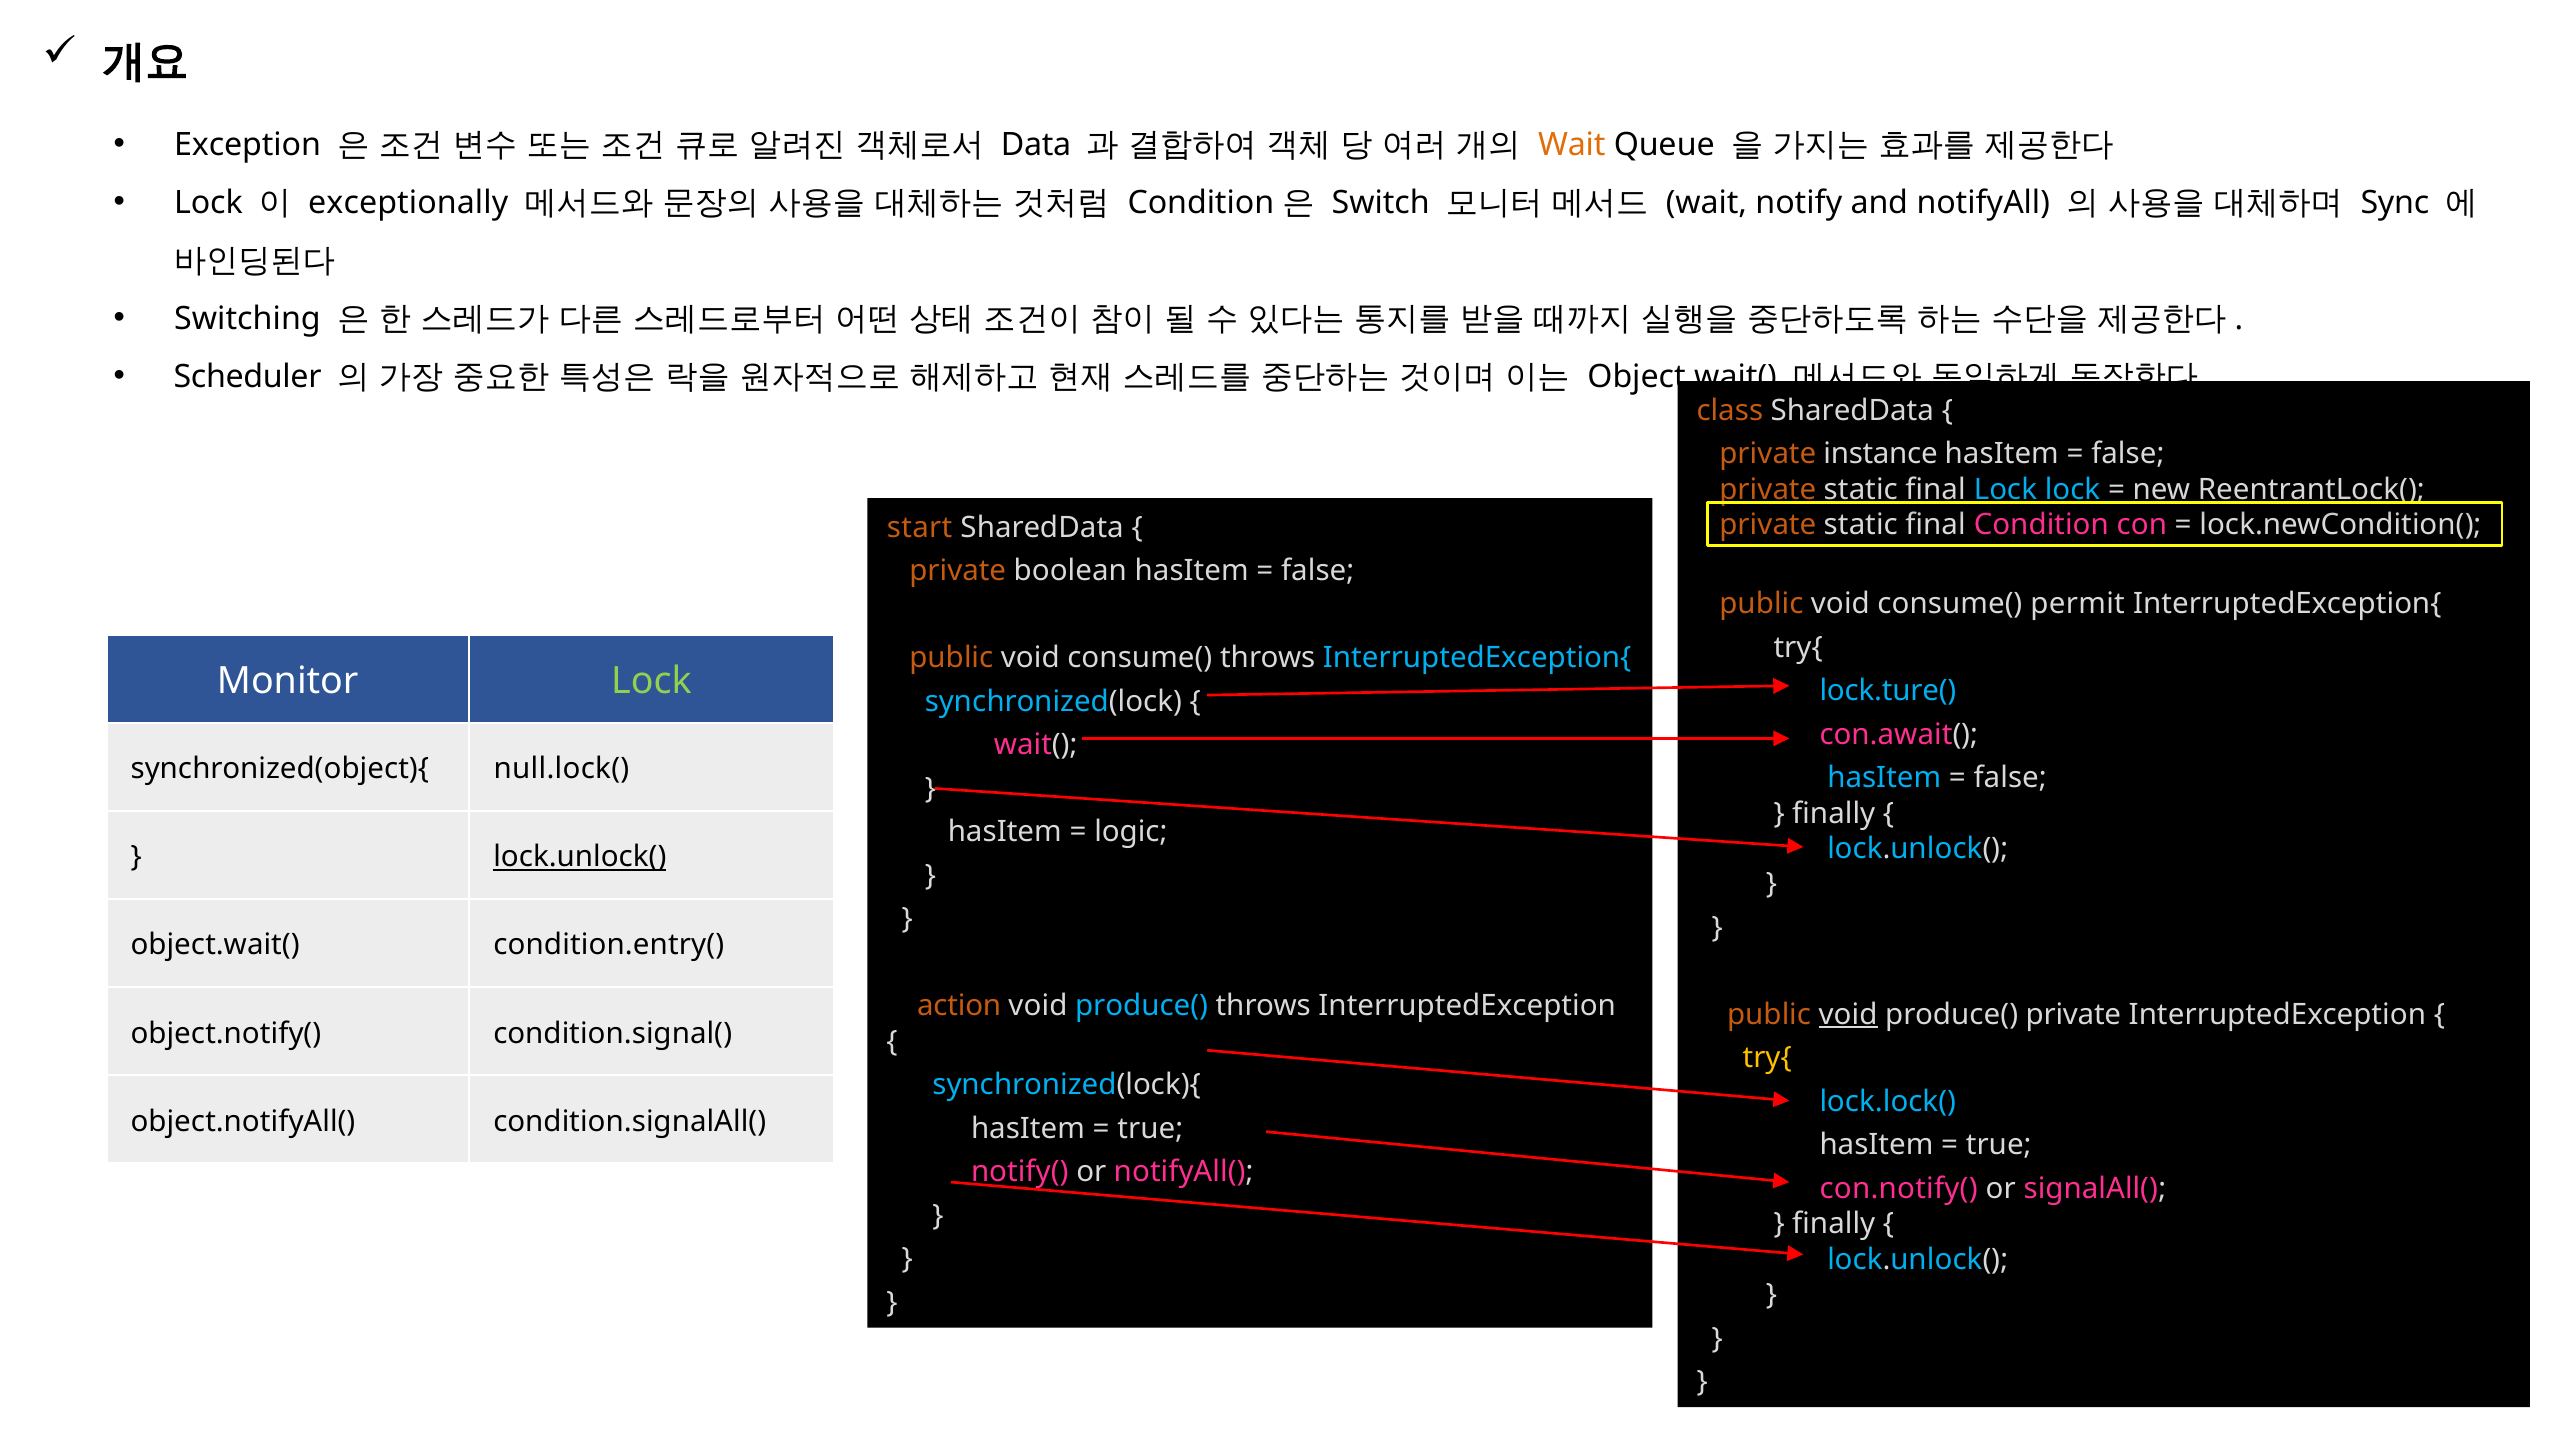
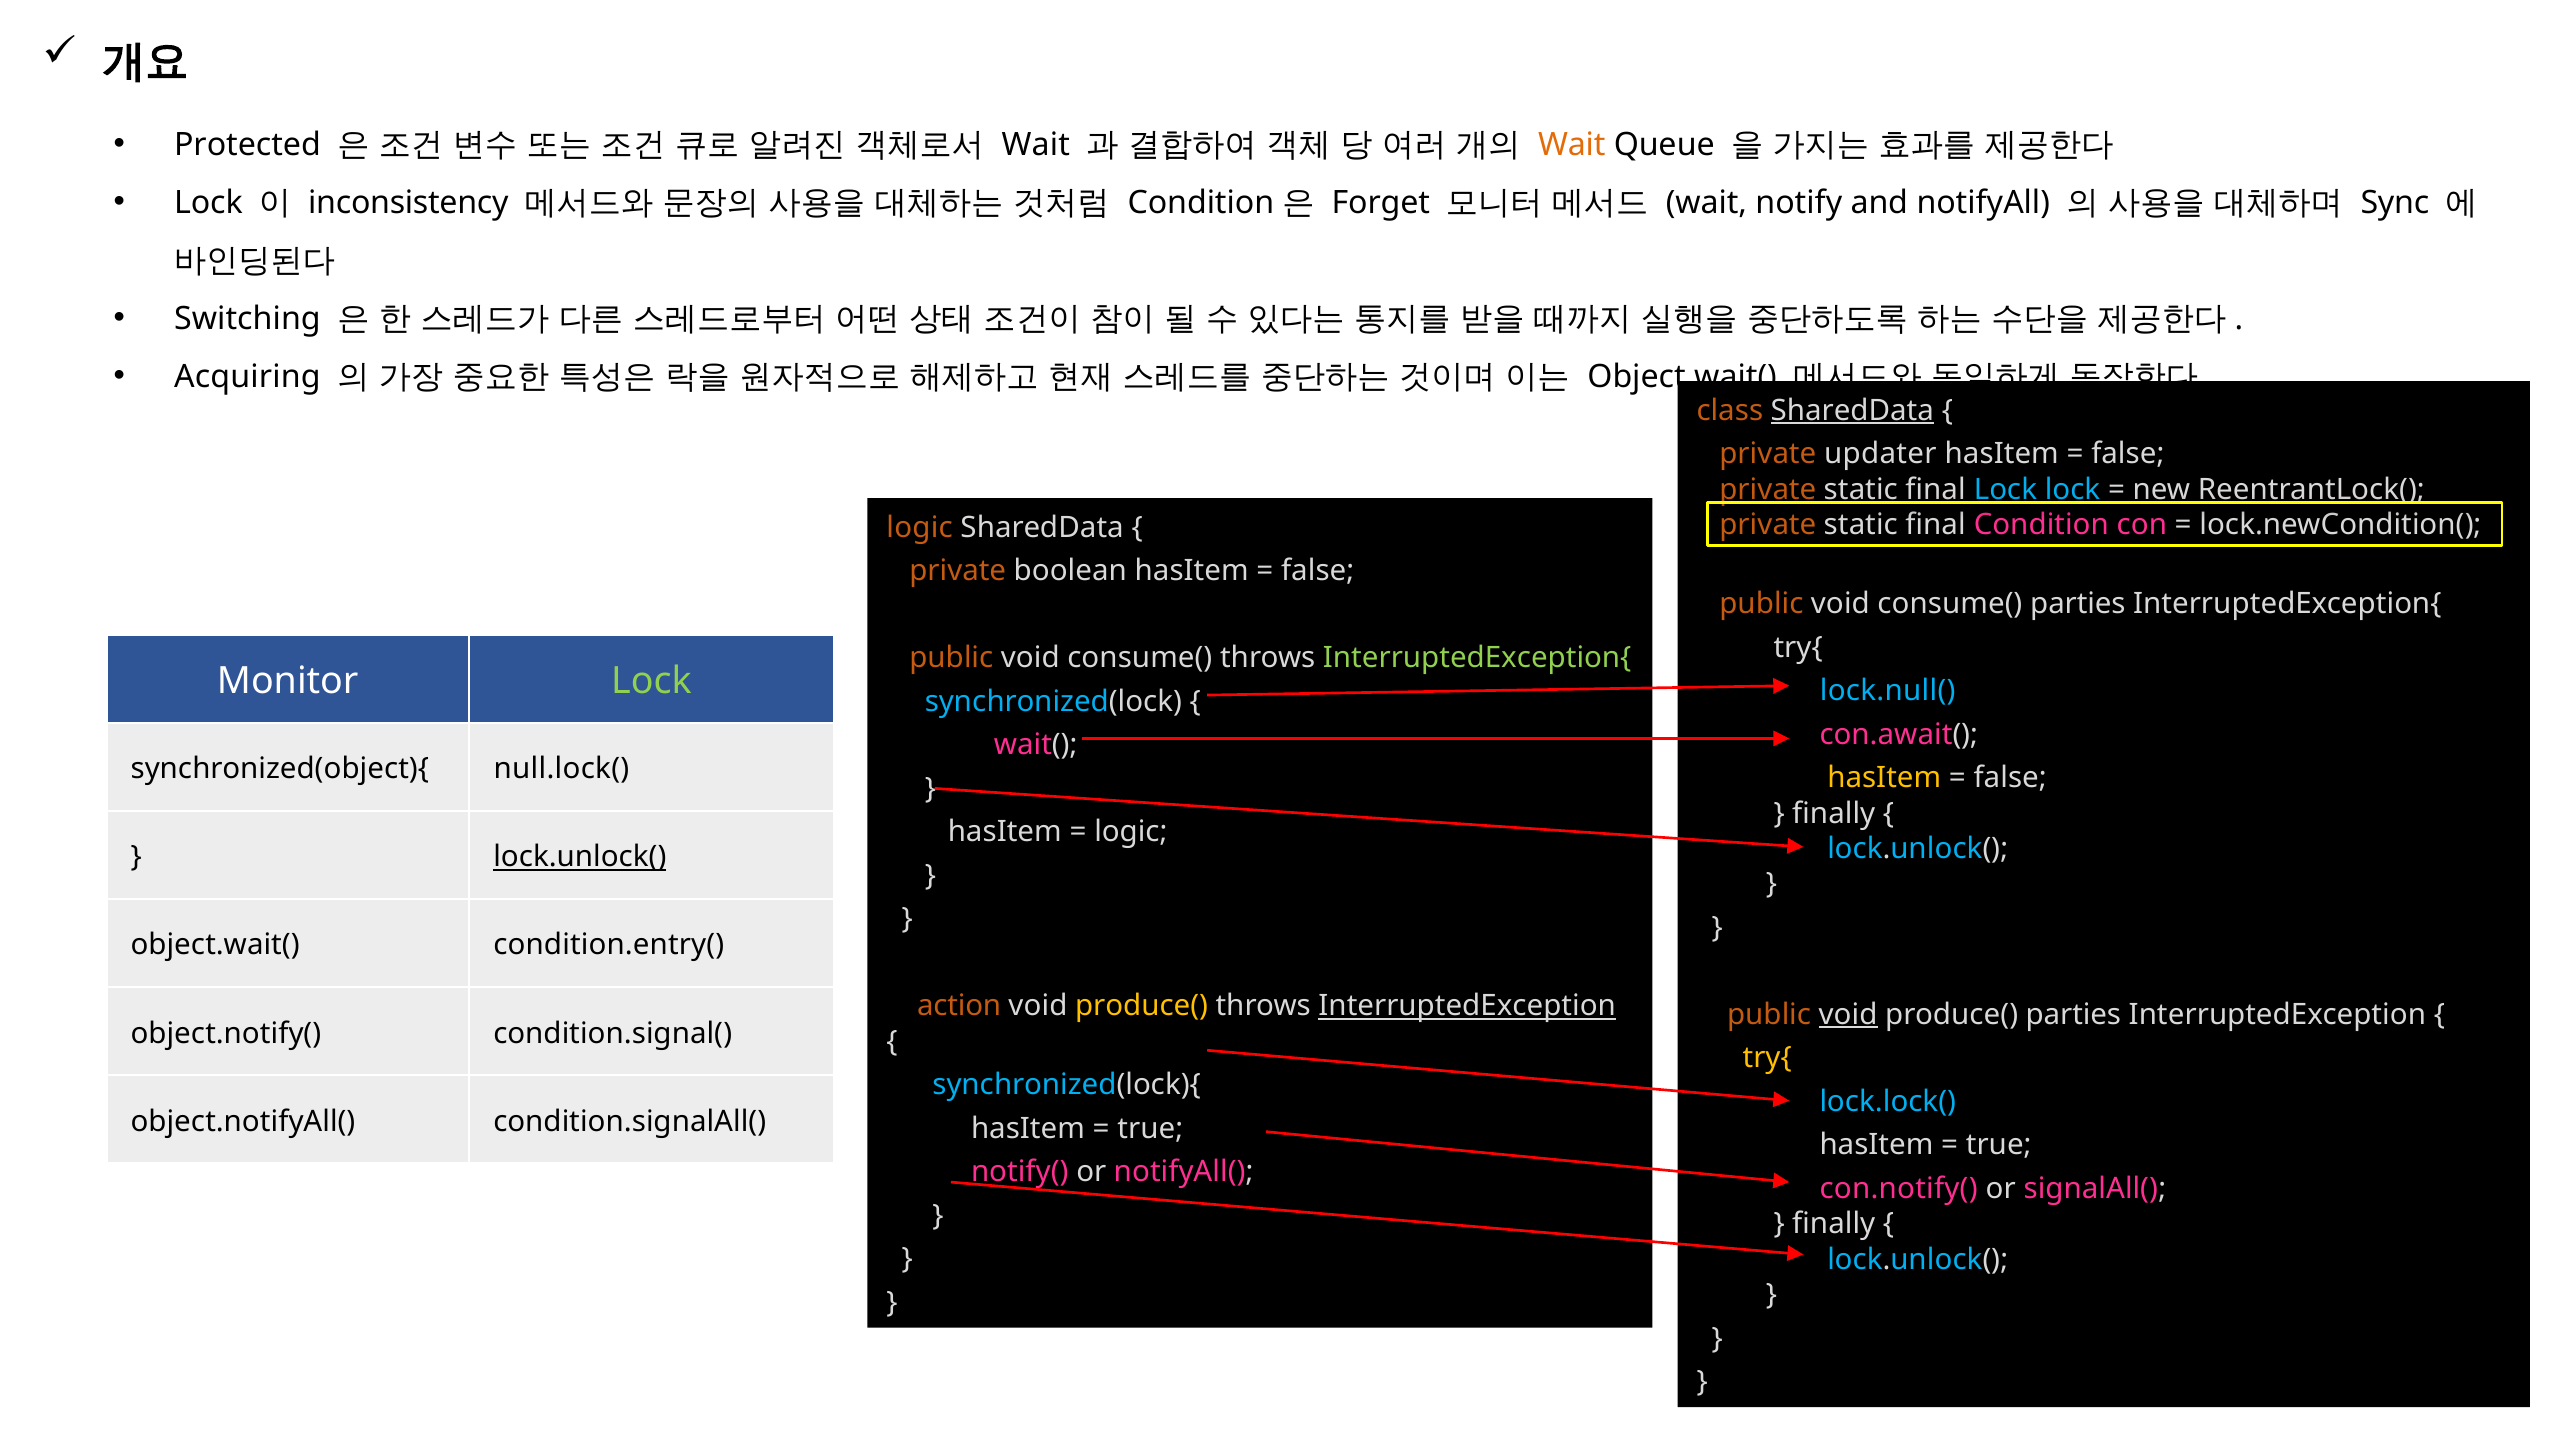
Exception: Exception -> Protected
Data at (1036, 145): Data -> Wait
exceptionally: exceptionally -> inconsistency
Switch: Switch -> Forget
Scheduler: Scheduler -> Acquiring
SharedData at (1852, 410) underline: none -> present
instance: instance -> updater
start at (920, 527): start -> logic
consume( permit: permit -> parties
InterruptedException{ at (1477, 658) colour: light blue -> light green
lock.ture(: lock.ture( -> lock.null(
hasItem at (1884, 778) colour: light blue -> yellow
produce( at (1142, 1006) colour: light blue -> yellow
InterruptedException at (1467, 1006) underline: none -> present
produce( private: private -> parties
